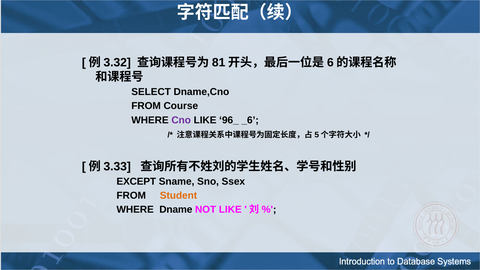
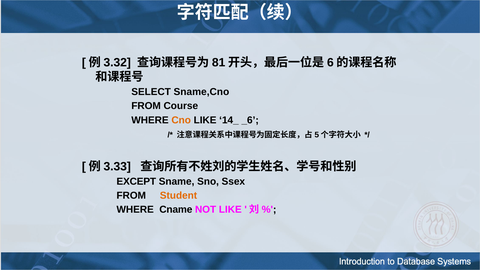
Dname,Cno: Dname,Cno -> Sname,Cno
Cno colour: purple -> orange
96_: 96_ -> 14_
Dname: Dname -> Cname
